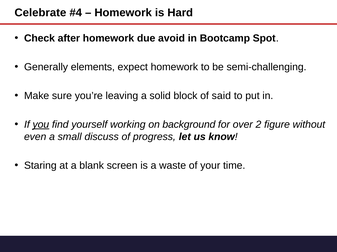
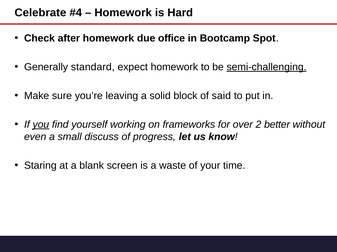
avoid: avoid -> office
elements: elements -> standard
semi-challenging underline: none -> present
background: background -> frameworks
figure: figure -> better
